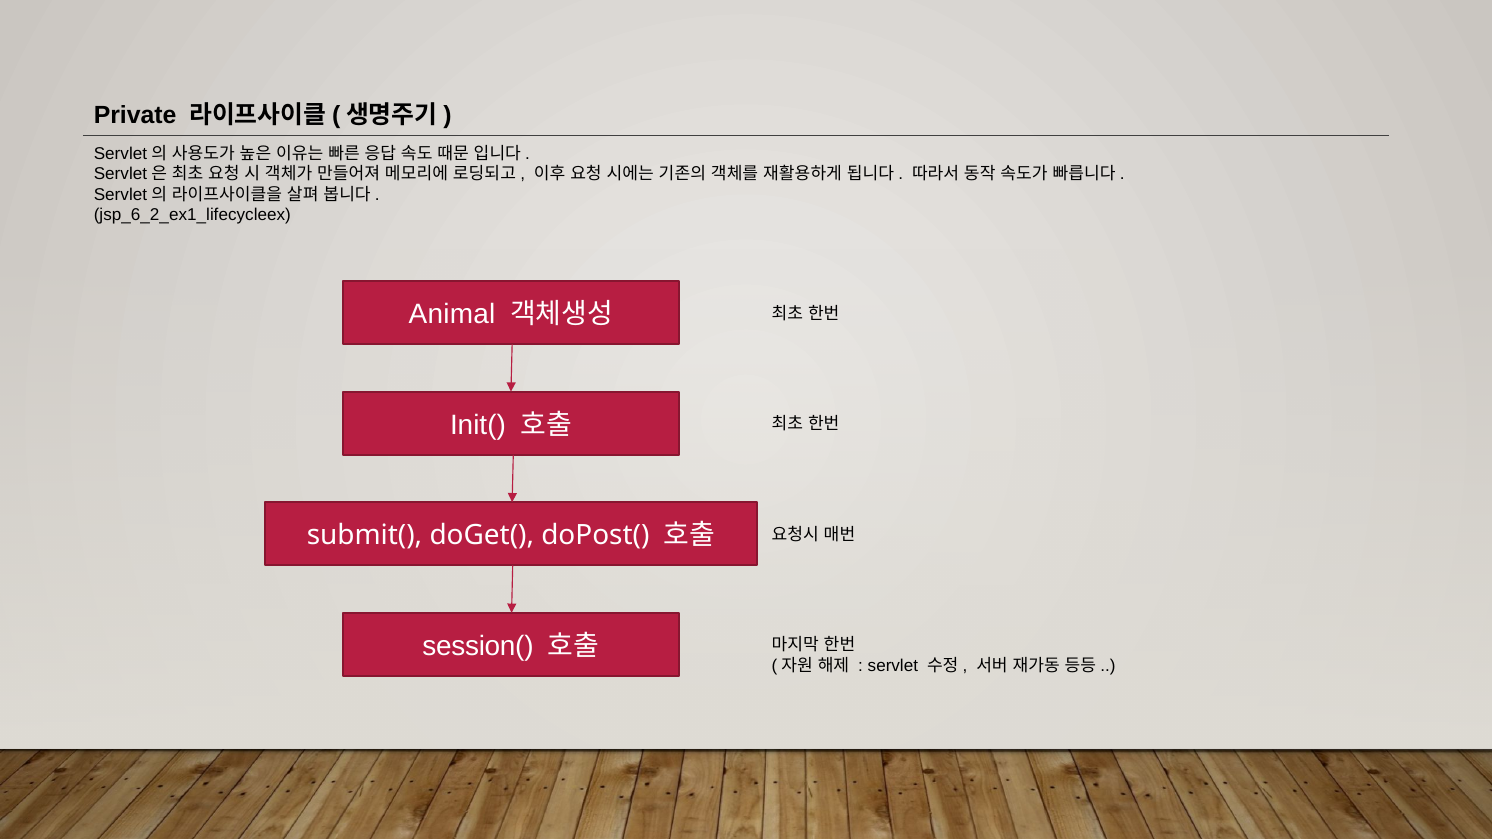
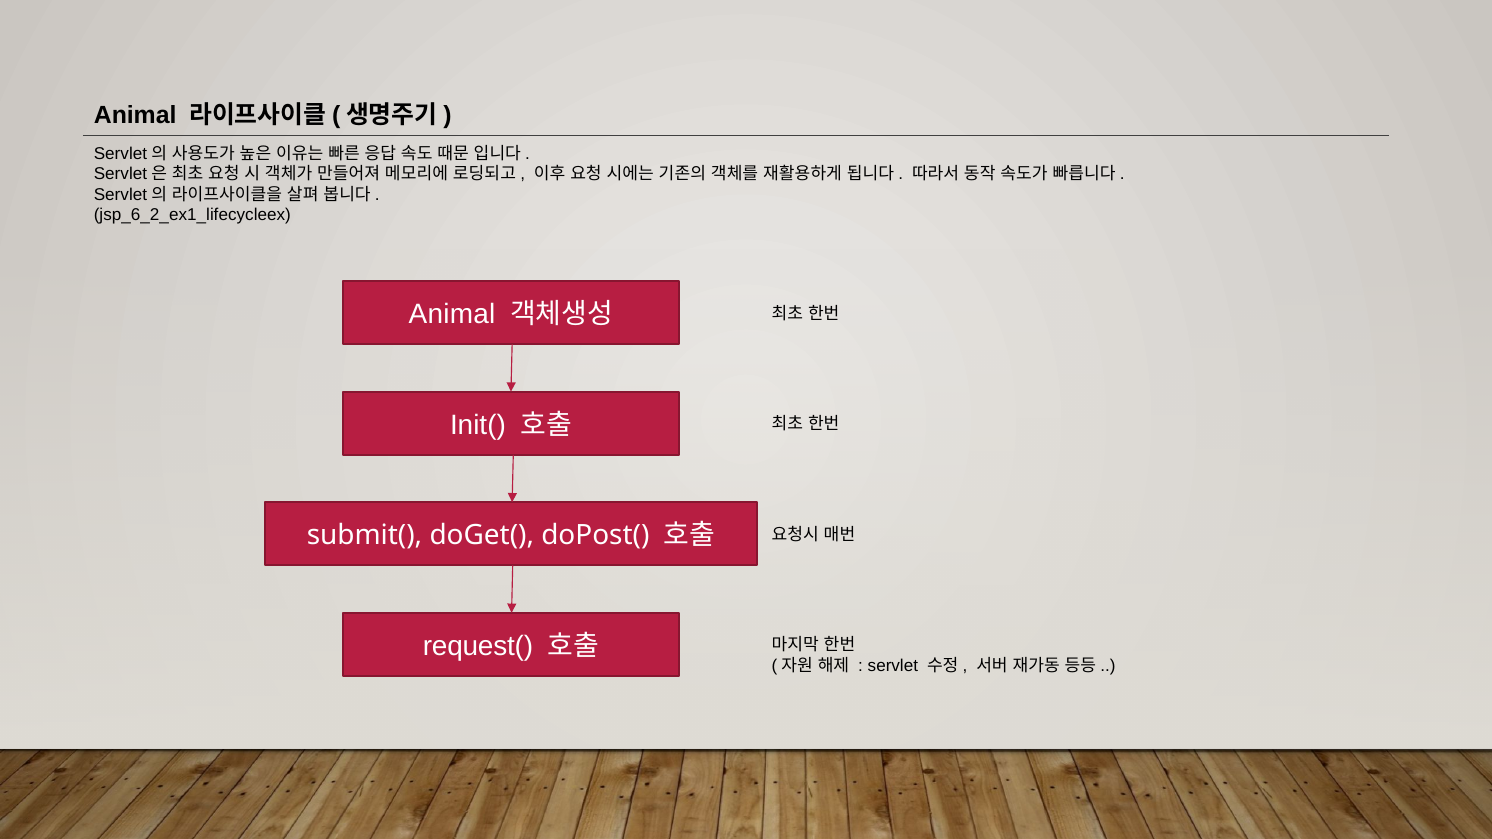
Private at (135, 115): Private -> Animal
session(: session( -> request(
